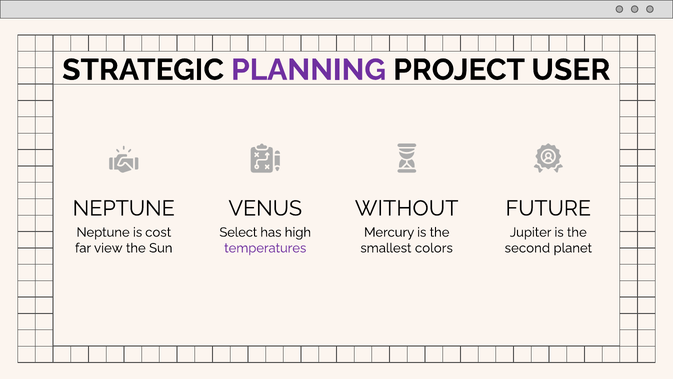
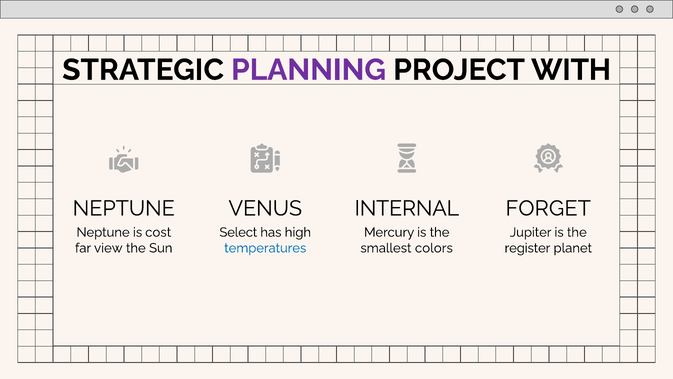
USER: USER -> WITH
WITHOUT: WITHOUT -> INTERNAL
FUTURE: FUTURE -> FORGET
temperatures colour: purple -> blue
second: second -> register
